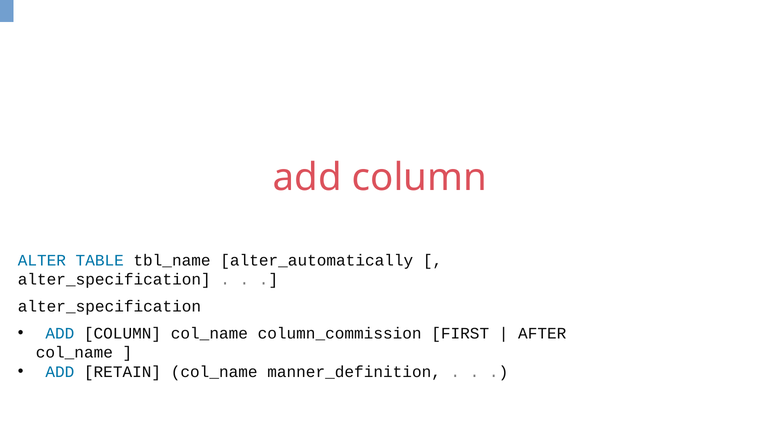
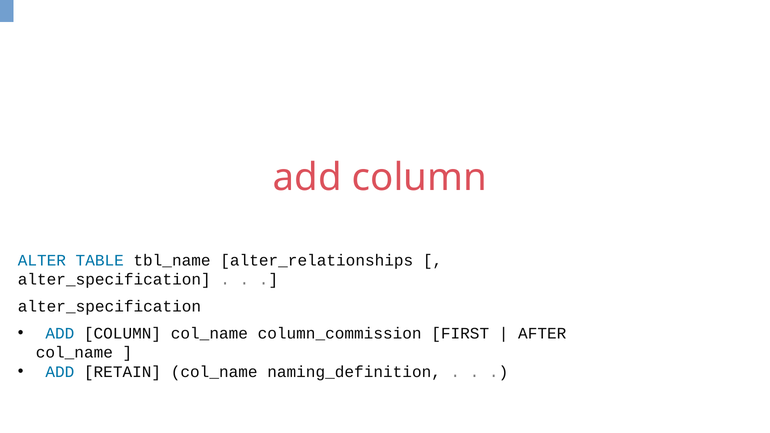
alter_automatically: alter_automatically -> alter_relationships
manner_definition: manner_definition -> naming_definition
